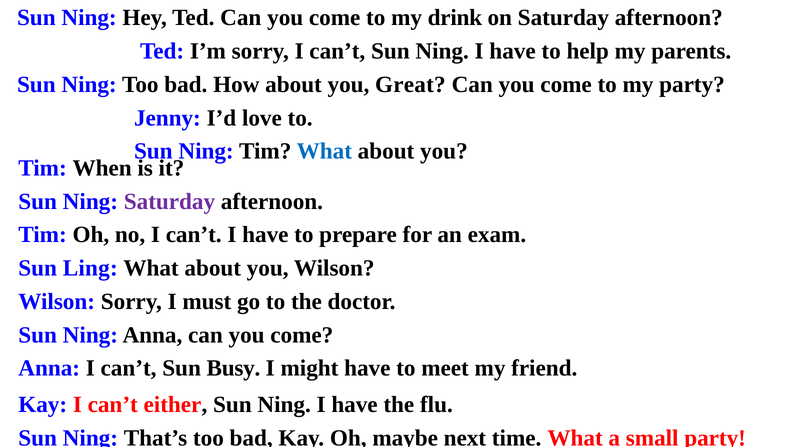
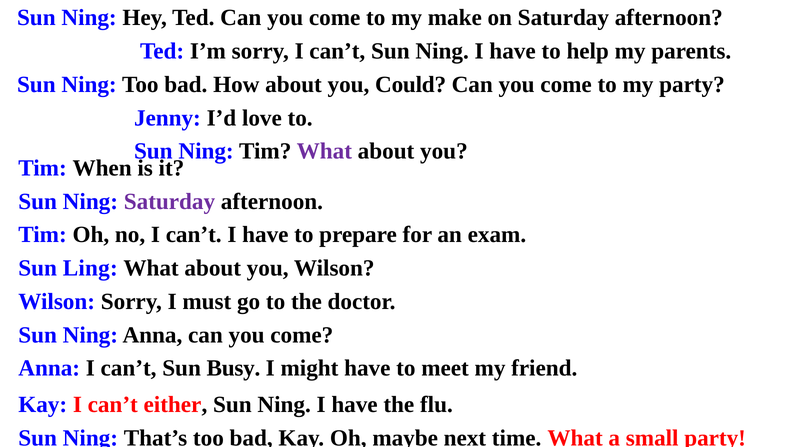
drink: drink -> make
Great: Great -> Could
What at (324, 151) colour: blue -> purple
